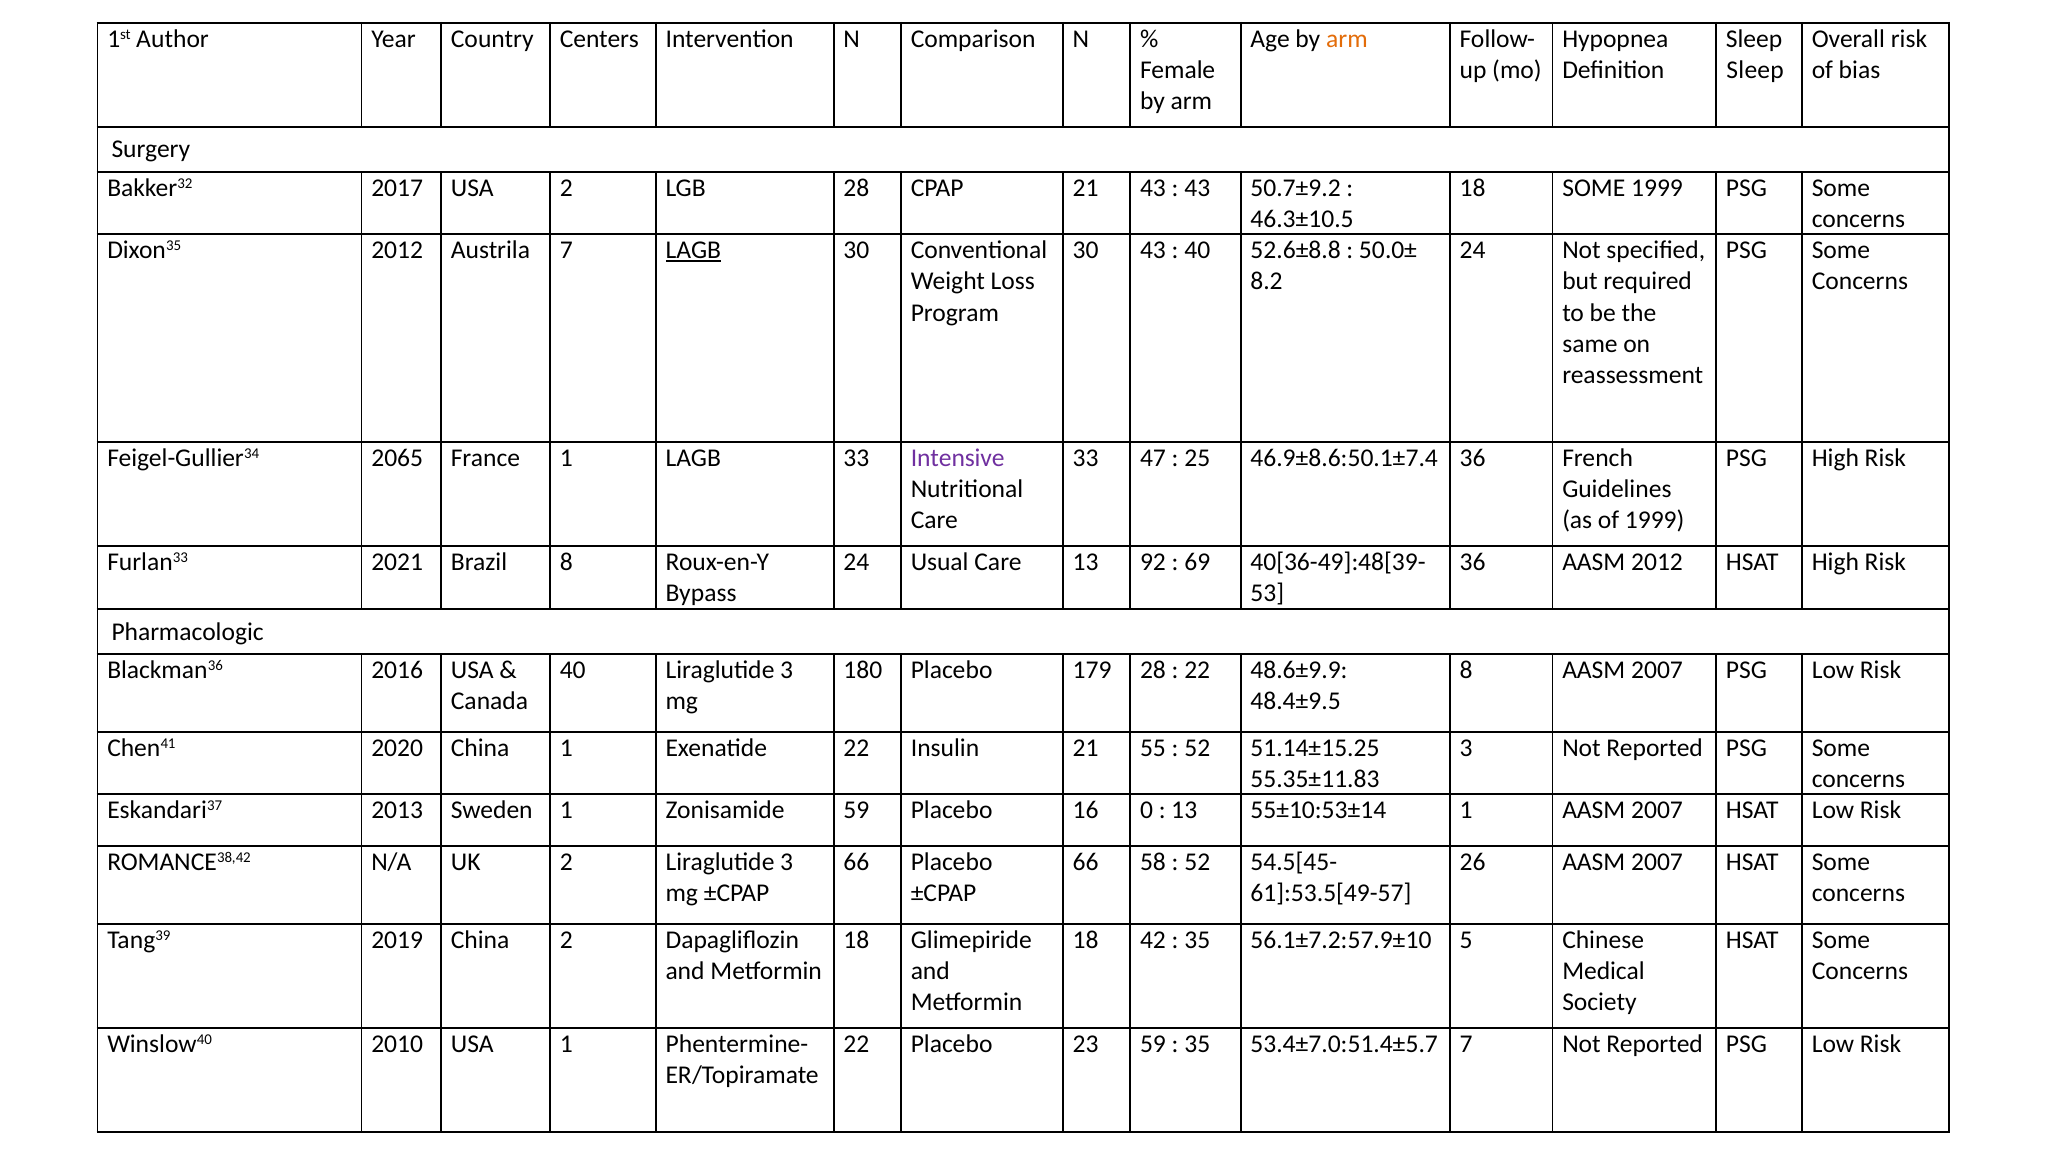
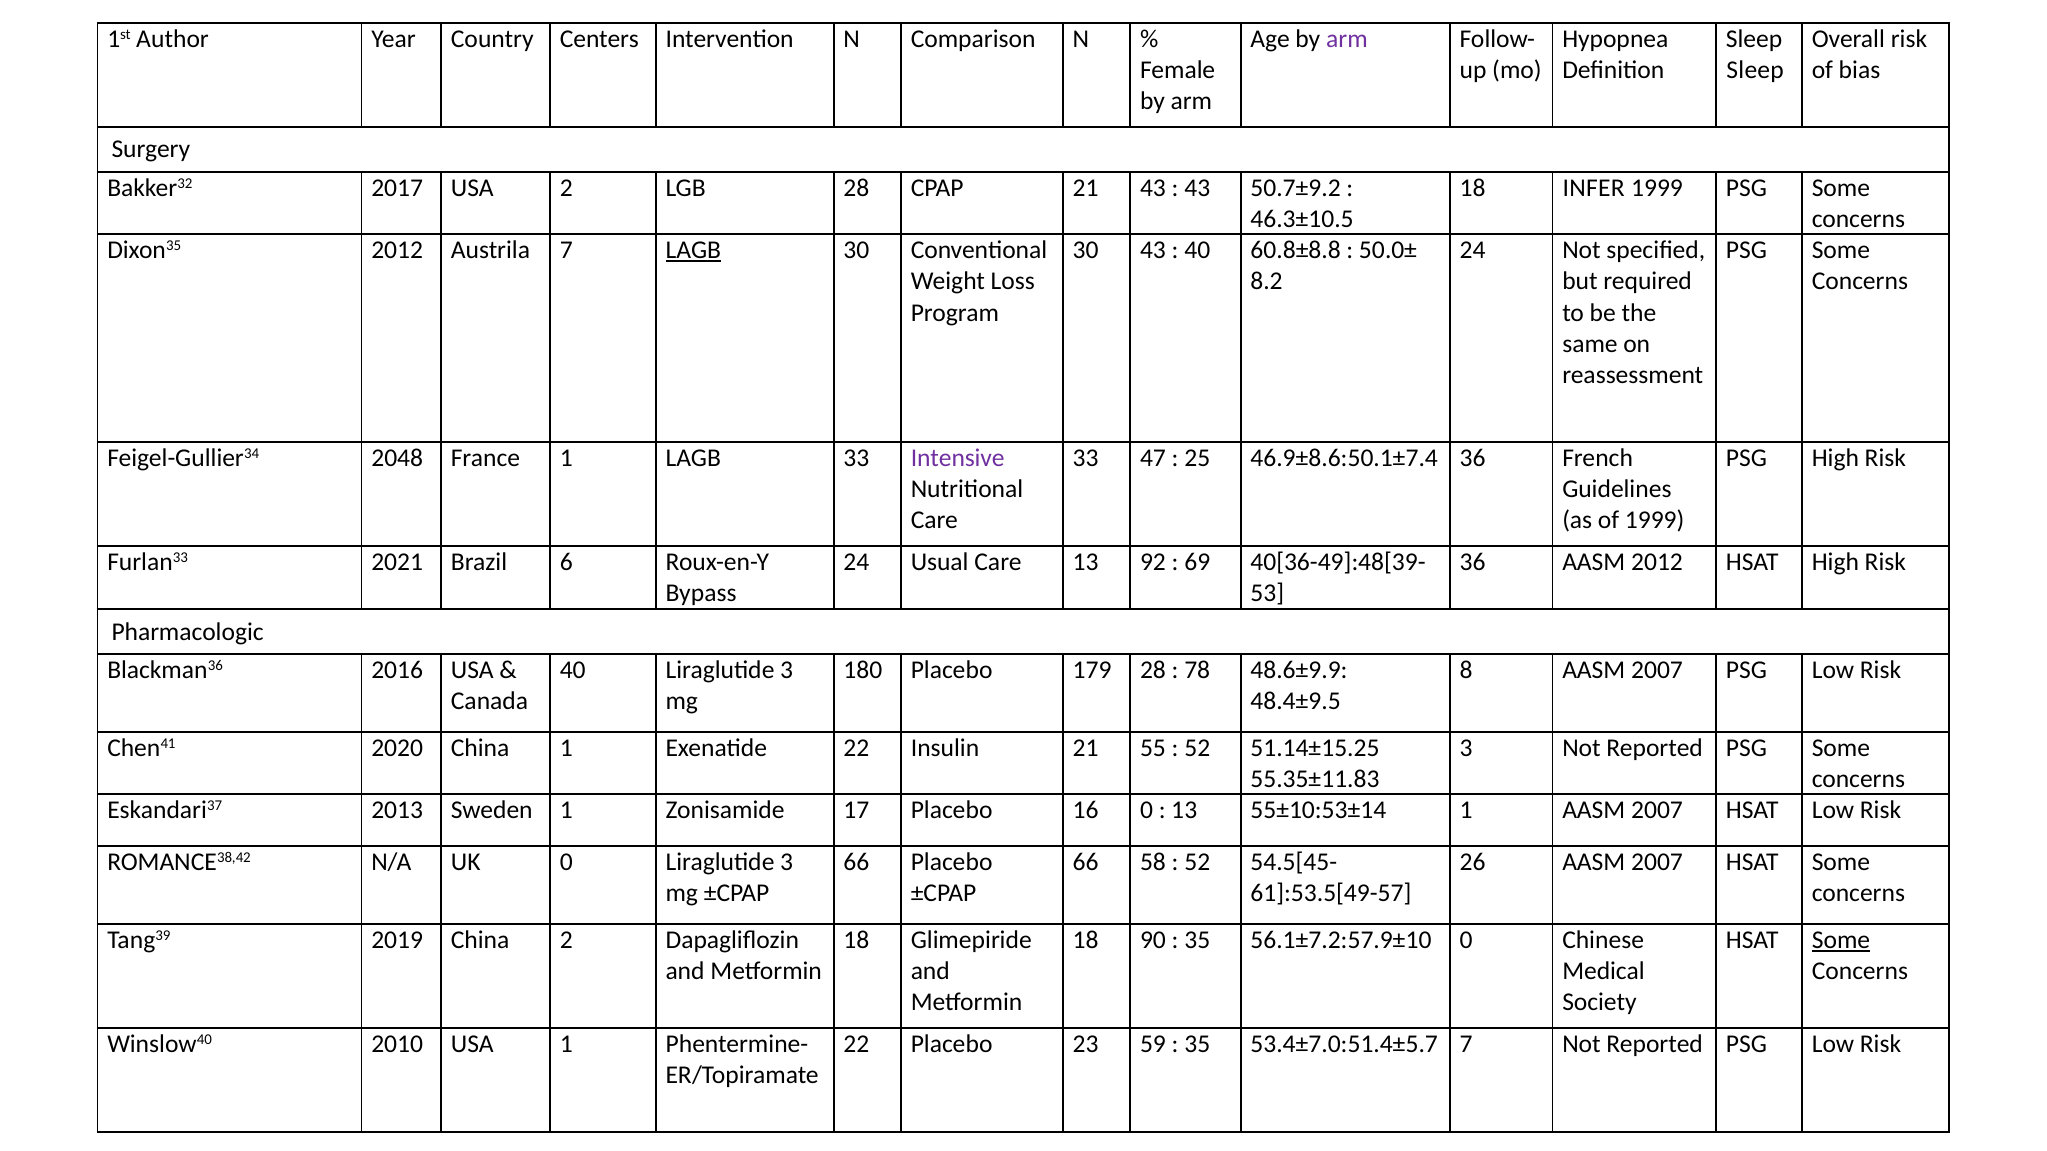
arm at (1347, 39) colour: orange -> purple
18 SOME: SOME -> INFER
52.6±8.8: 52.6±8.8 -> 60.8±8.8
2065: 2065 -> 2048
Brazil 8: 8 -> 6
22 at (1197, 670): 22 -> 78
Zonisamide 59: 59 -> 17
UK 2: 2 -> 0
42: 42 -> 90
56.1±7.2:57.9±10 5: 5 -> 0
Some at (1841, 940) underline: none -> present
